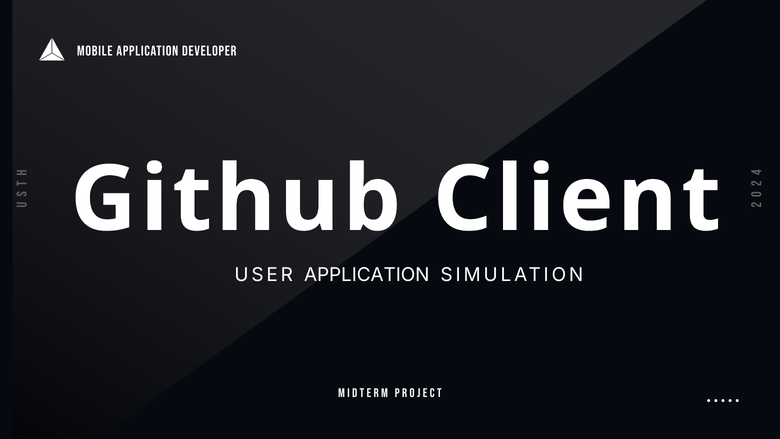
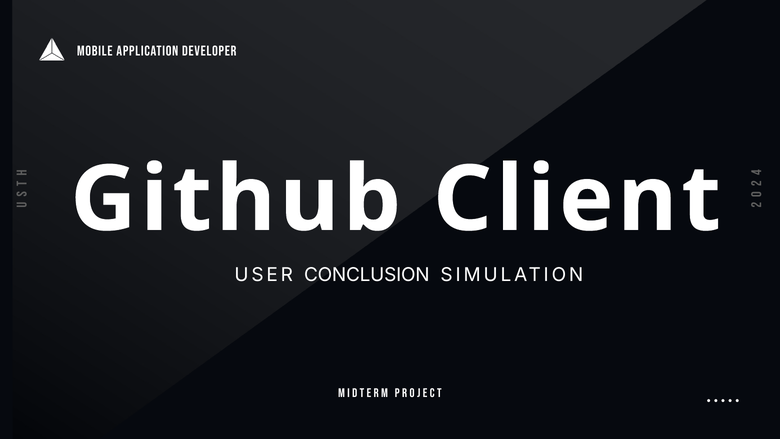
APPLICATION at (367, 275): APPLICATION -> CONCLUSION
